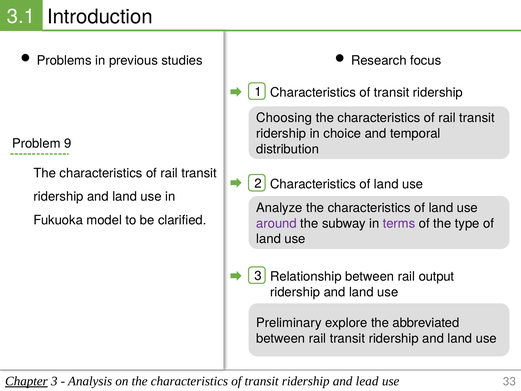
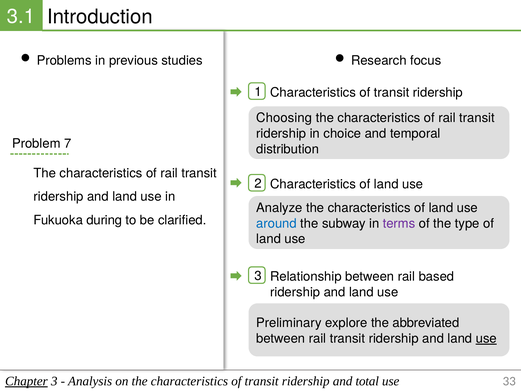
9: 9 -> 7
model: model -> during
around colour: purple -> blue
output: output -> based
use at (486, 338) underline: none -> present
lead: lead -> total
